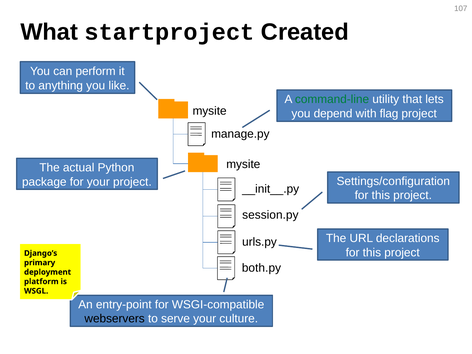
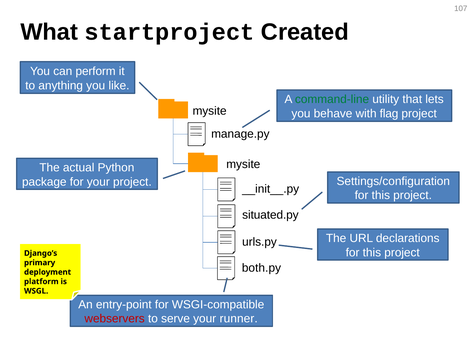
depend: depend -> behave
session.py: session.py -> situated.py
webservers colour: black -> red
culture: culture -> runner
